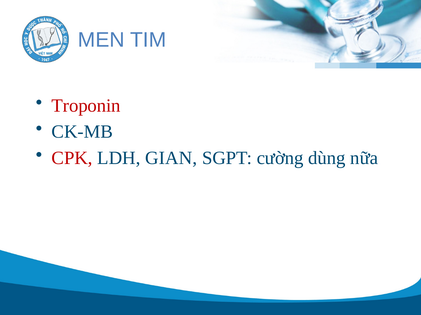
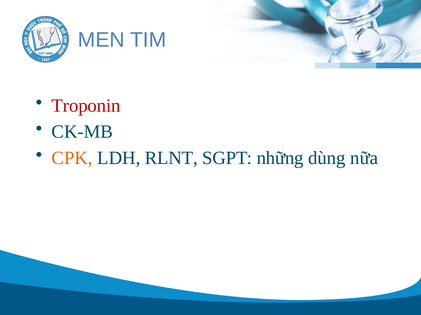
CPK colour: red -> orange
GIAN: GIAN -> RLNT
cường: cường -> những
